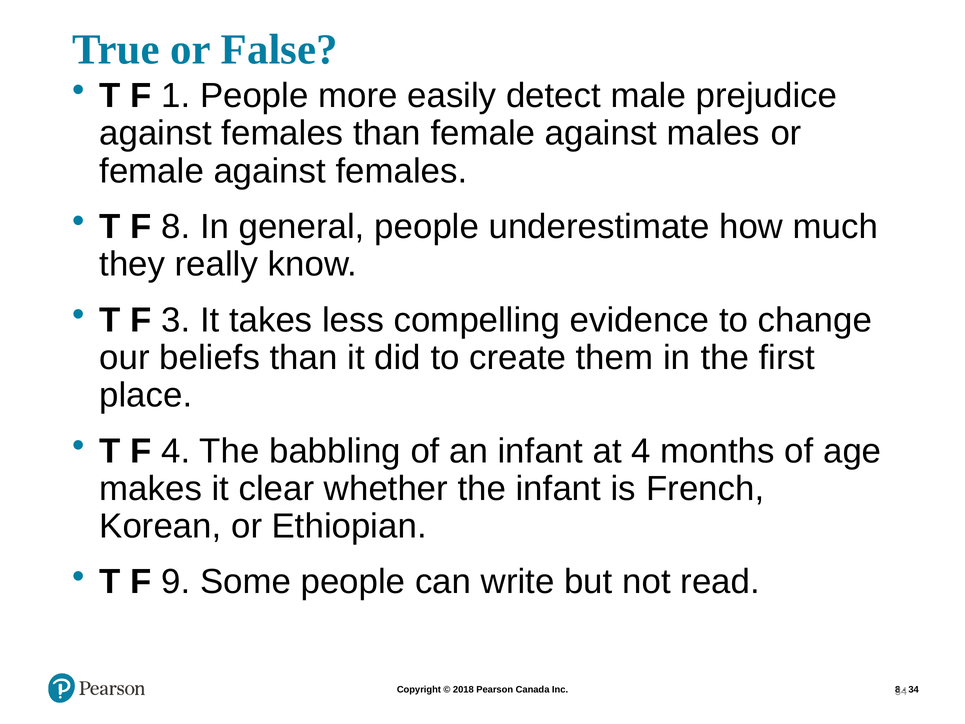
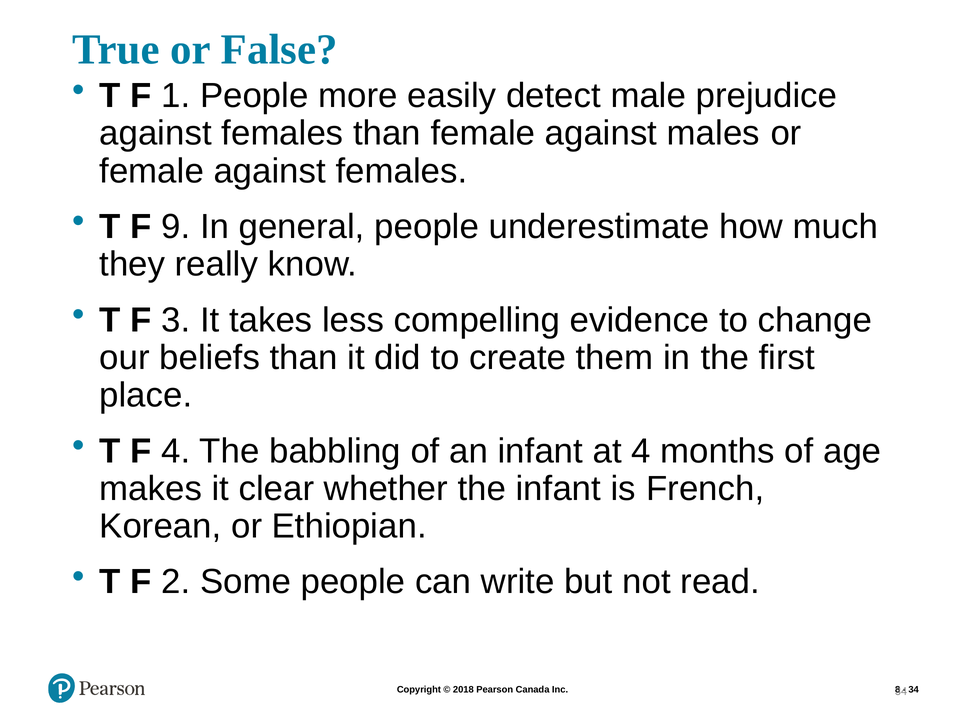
F 8: 8 -> 9
9: 9 -> 2
